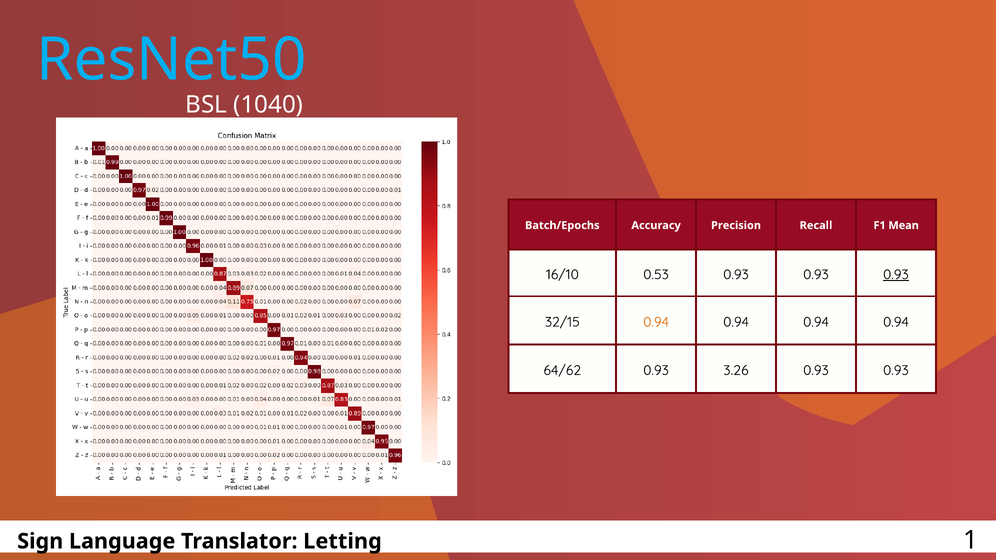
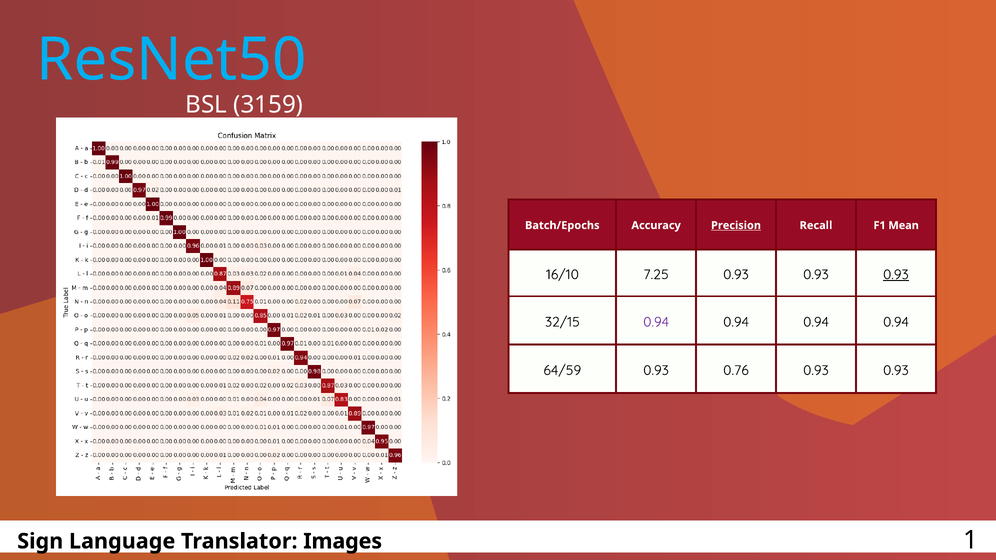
1040: 1040 -> 3159
Precision underline: none -> present
0.53: 0.53 -> 7.25
0.94 at (656, 322) colour: orange -> purple
64/62: 64/62 -> 64/59
3.26: 3.26 -> 0.76
Letting: Letting -> Images
